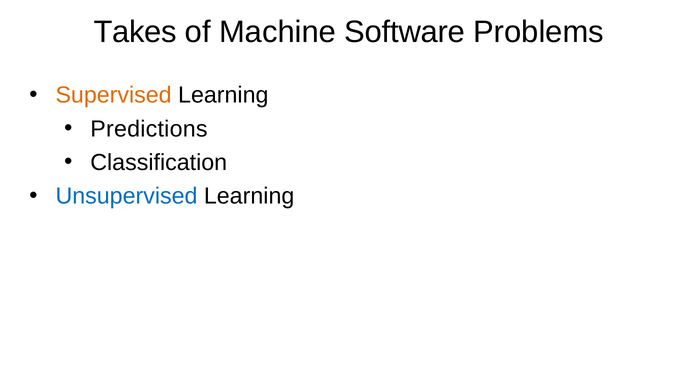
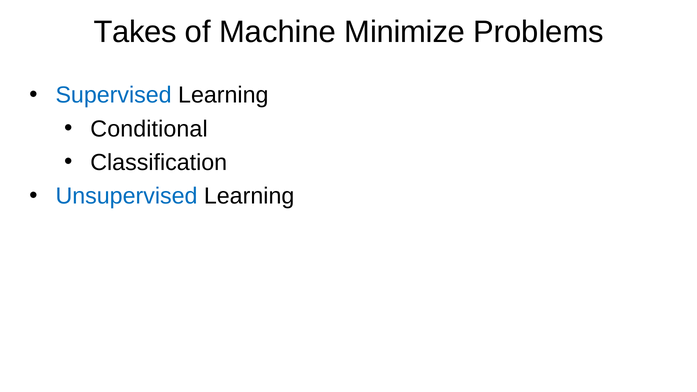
Software: Software -> Minimize
Supervised colour: orange -> blue
Predictions: Predictions -> Conditional
